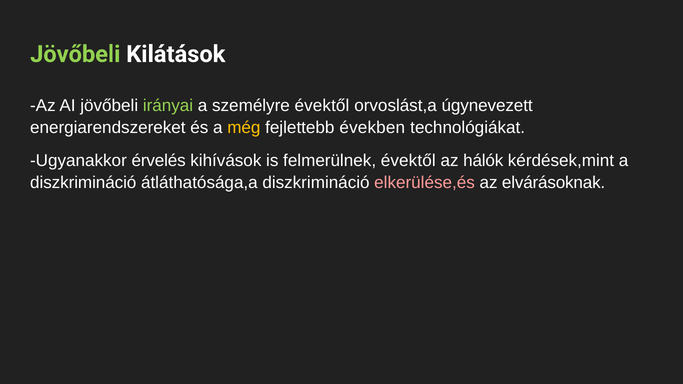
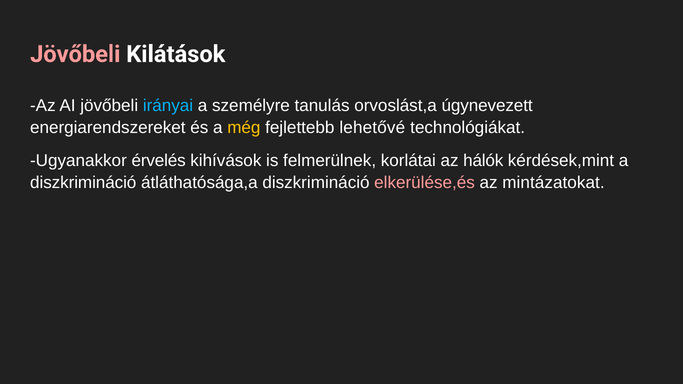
Jövőbeli at (75, 54) colour: light green -> pink
irányai colour: light green -> light blue
személyre évektől: évektől -> tanulás
években: években -> lehetővé
felmerülnek évektől: évektől -> korlátai
elvárásoknak: elvárásoknak -> mintázatokat
